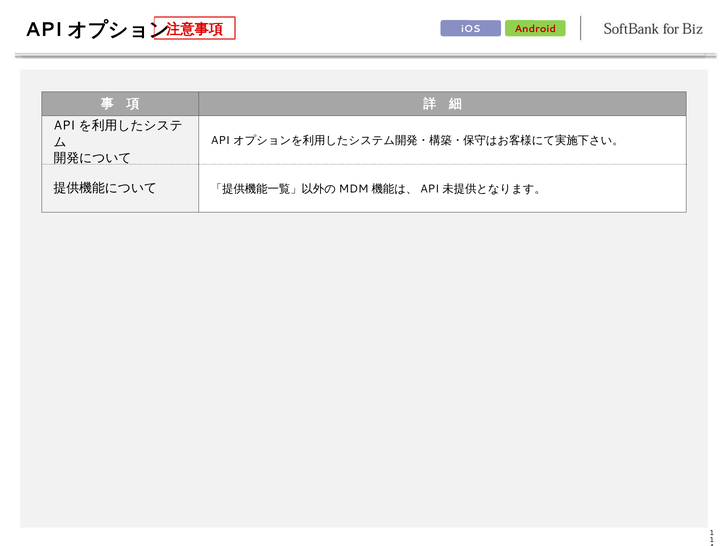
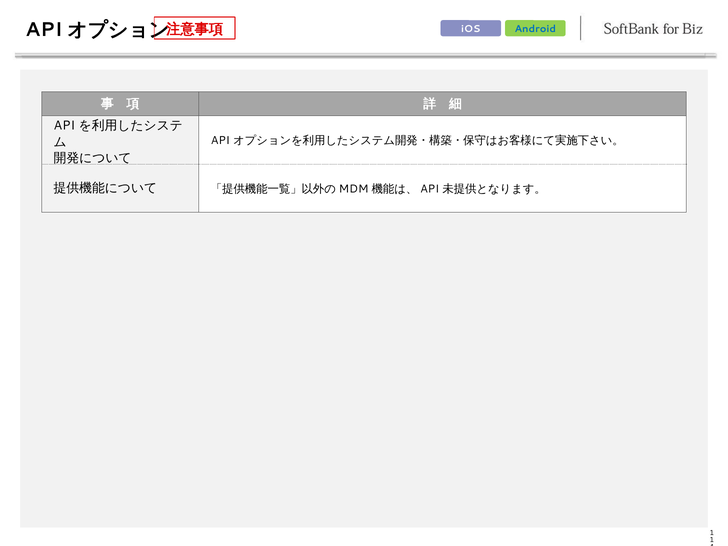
Android colour: red -> blue
